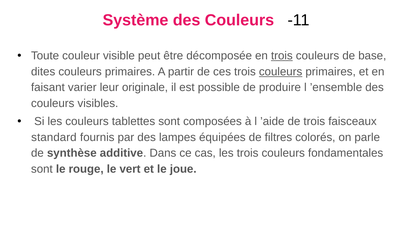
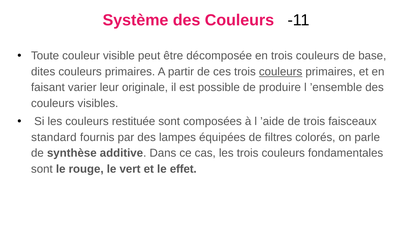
trois at (282, 56) underline: present -> none
tablettes: tablettes -> restituée
joue: joue -> effet
